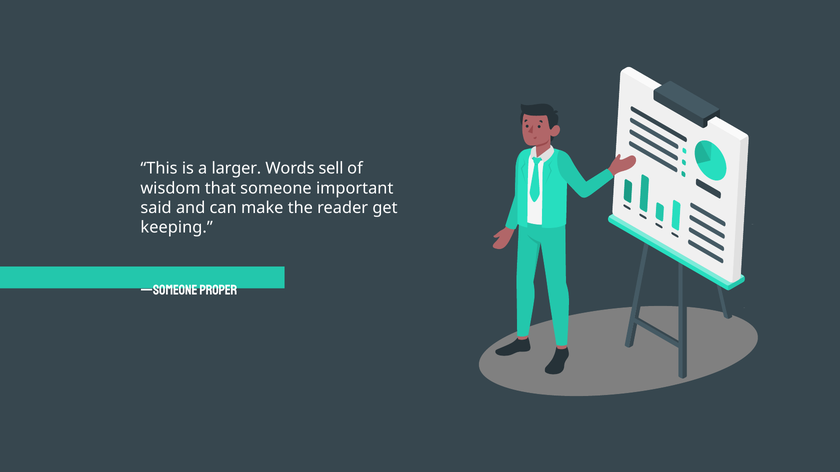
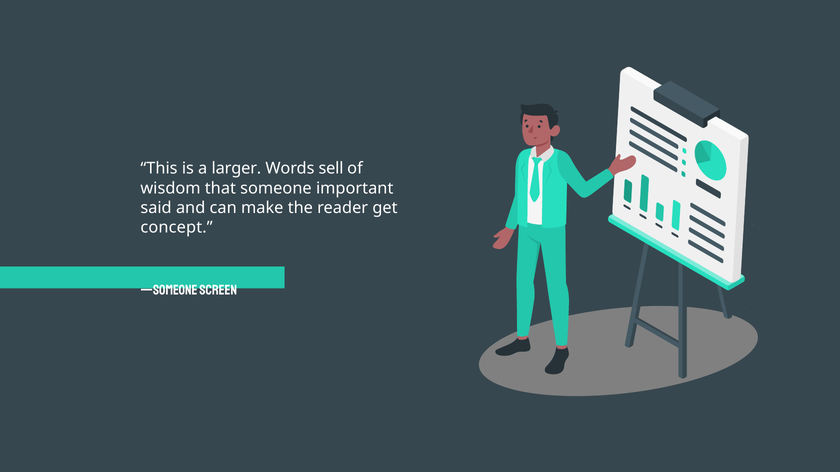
keeping: keeping -> concept
PROPER: PROPER -> SCREEN
